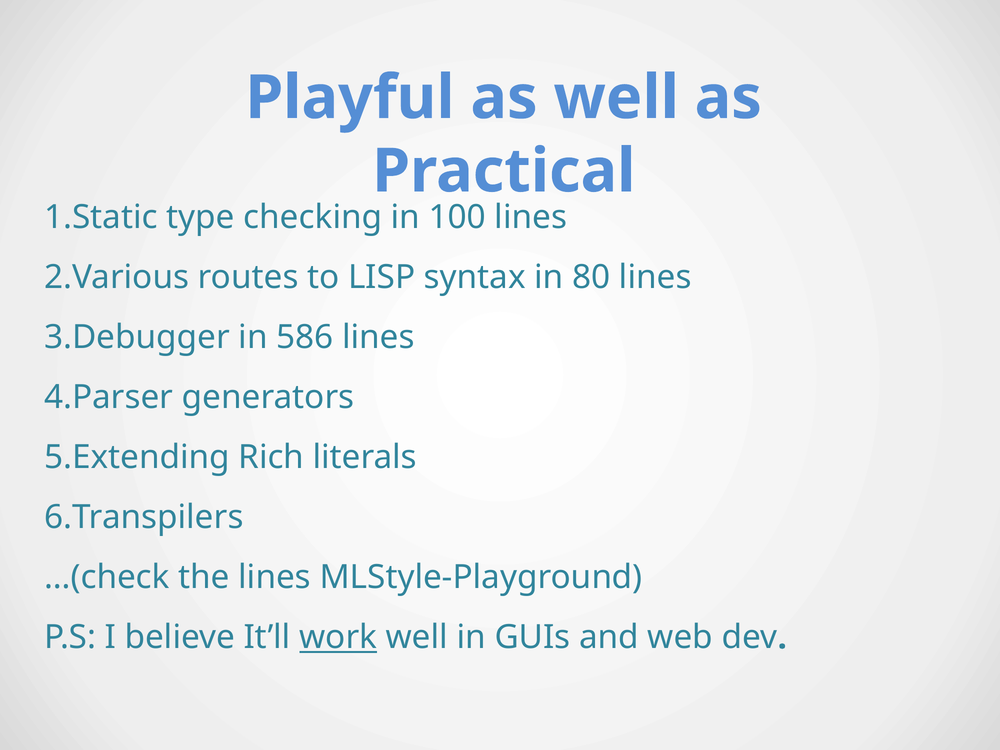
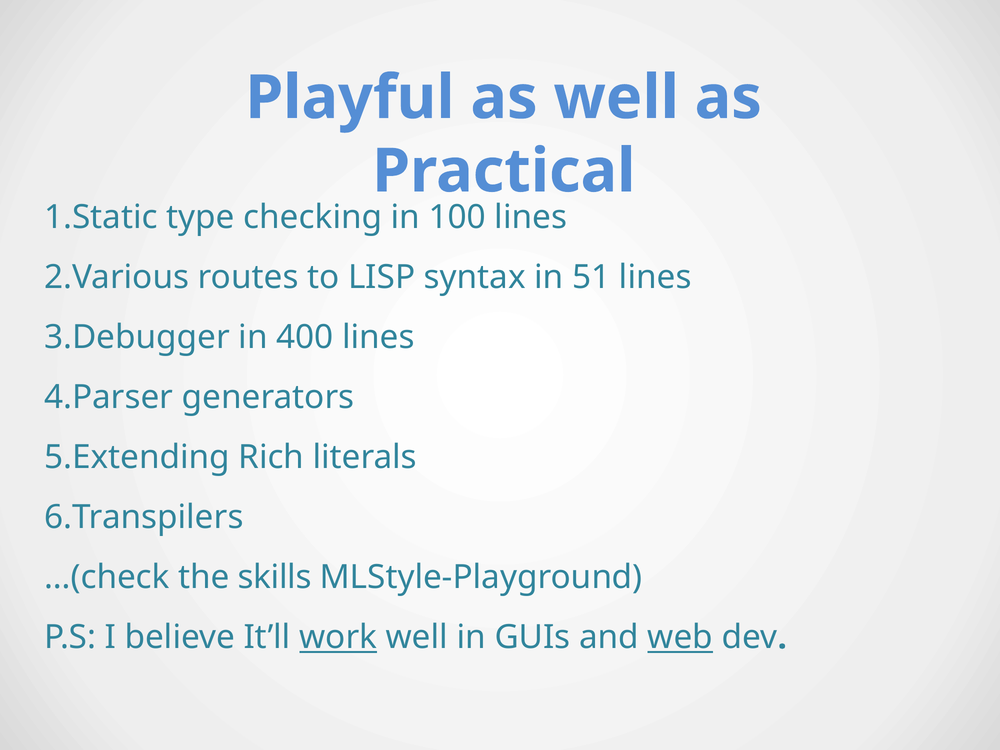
80: 80 -> 51
586: 586 -> 400
the lines: lines -> skills
web underline: none -> present
